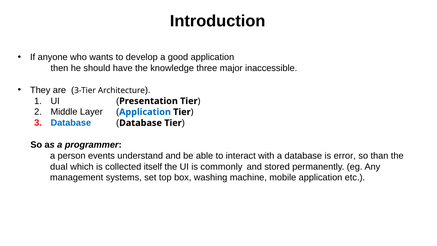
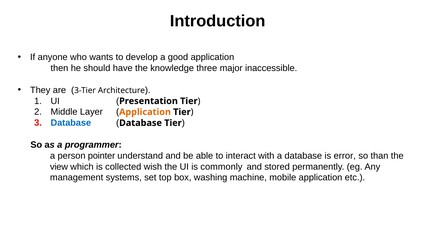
Application at (145, 112) colour: blue -> orange
events: events -> pointer
dual: dual -> view
itself: itself -> wish
